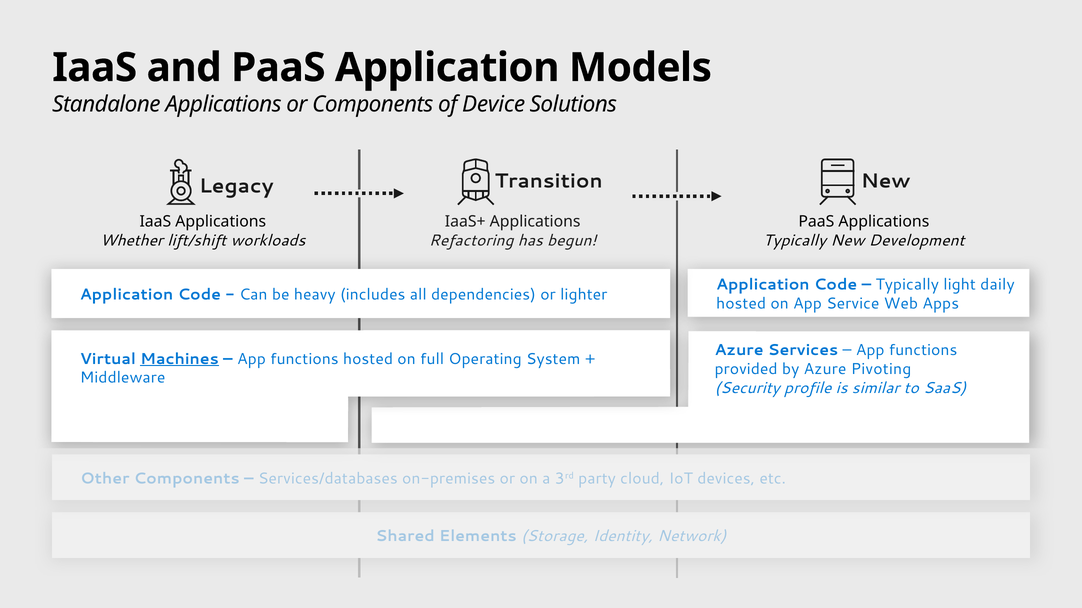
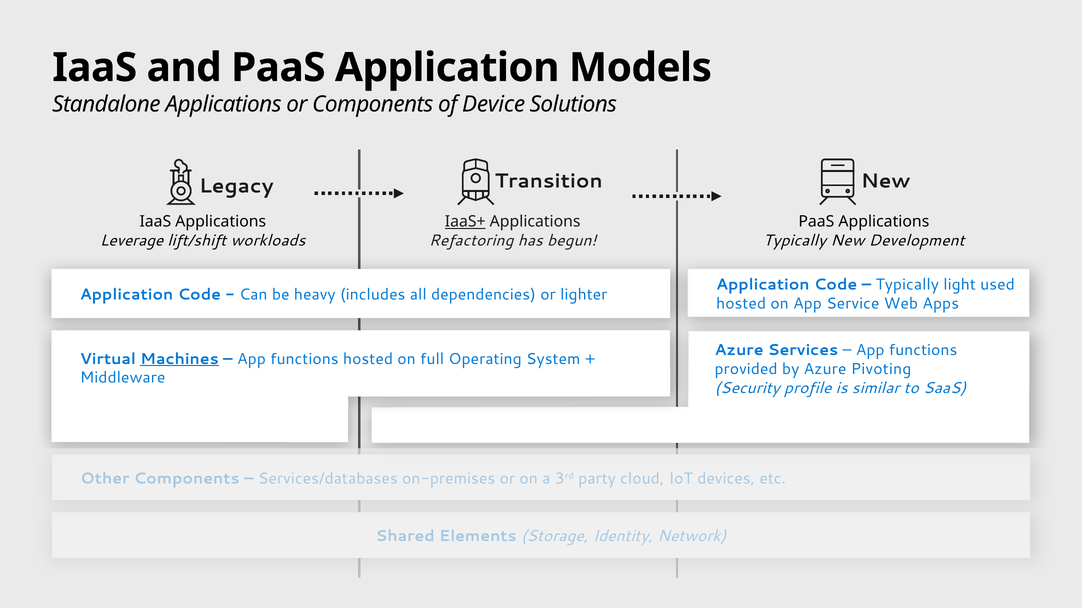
IaaS+ underline: none -> present
Whether: Whether -> Leverage
daily: daily -> used
